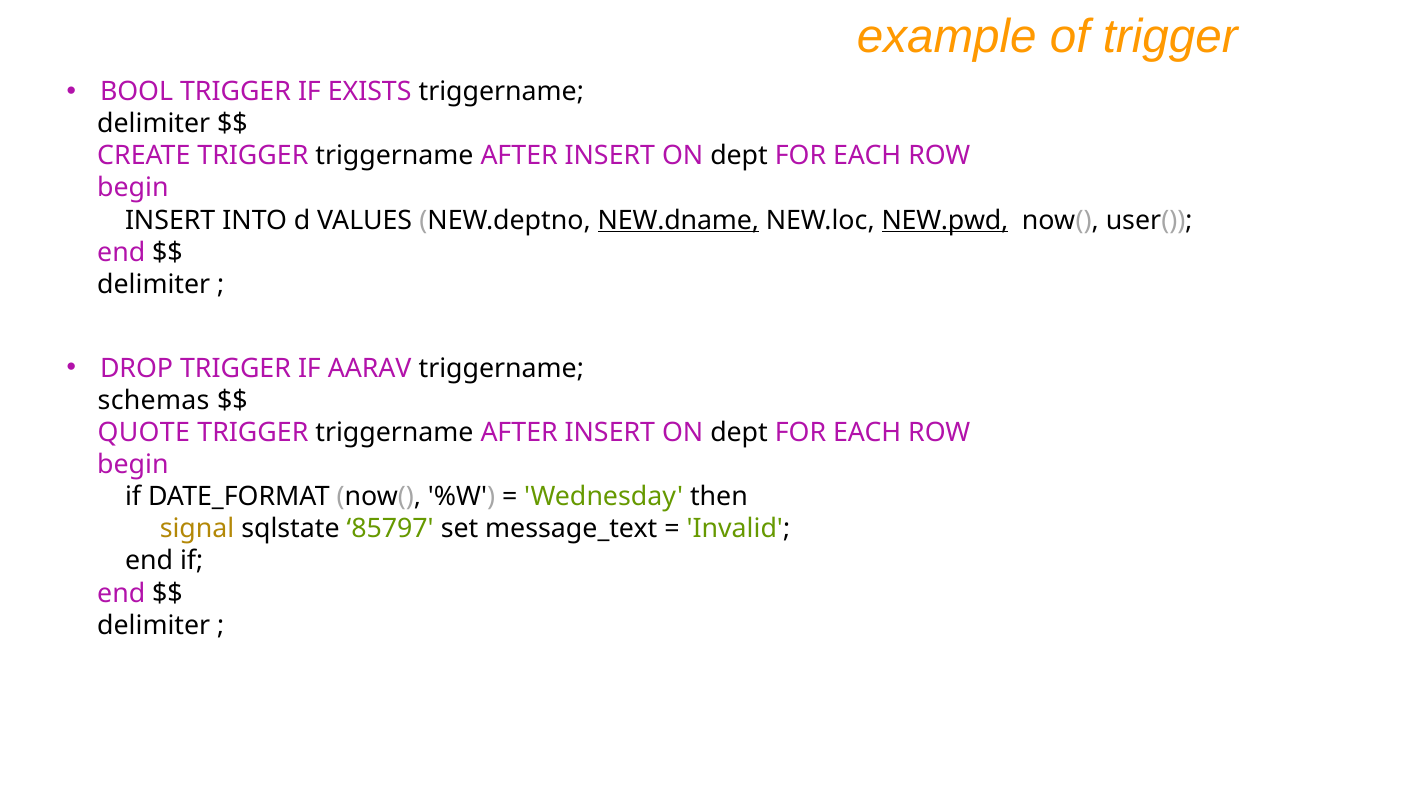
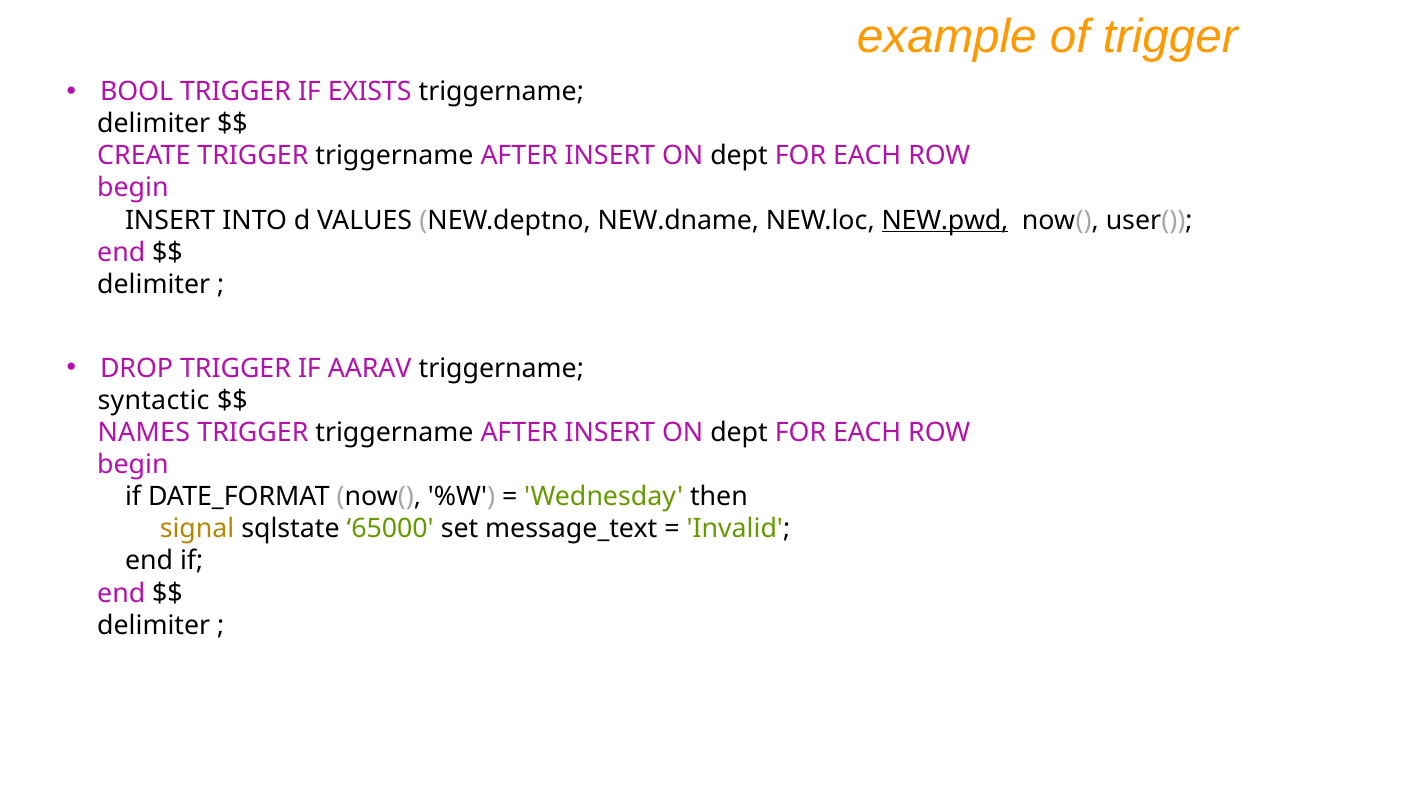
NEW.dname underline: present -> none
schemas: schemas -> syntactic
QUOTE: QUOTE -> NAMES
85797: 85797 -> 65000
